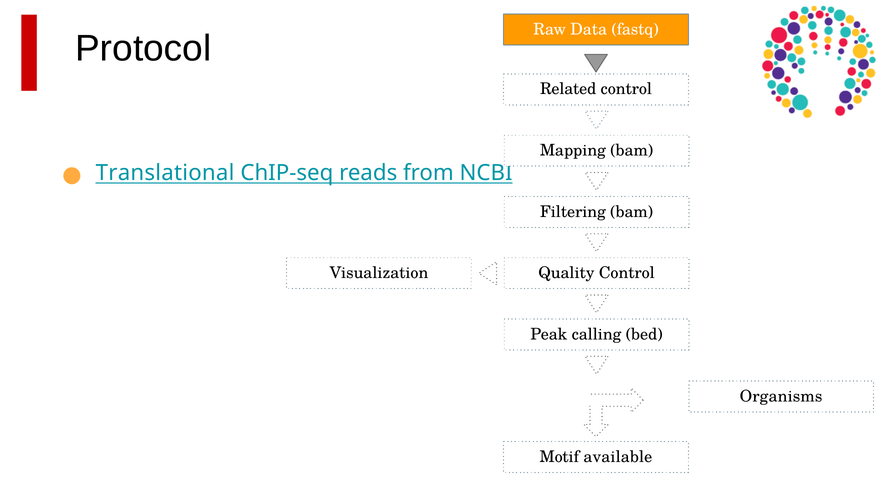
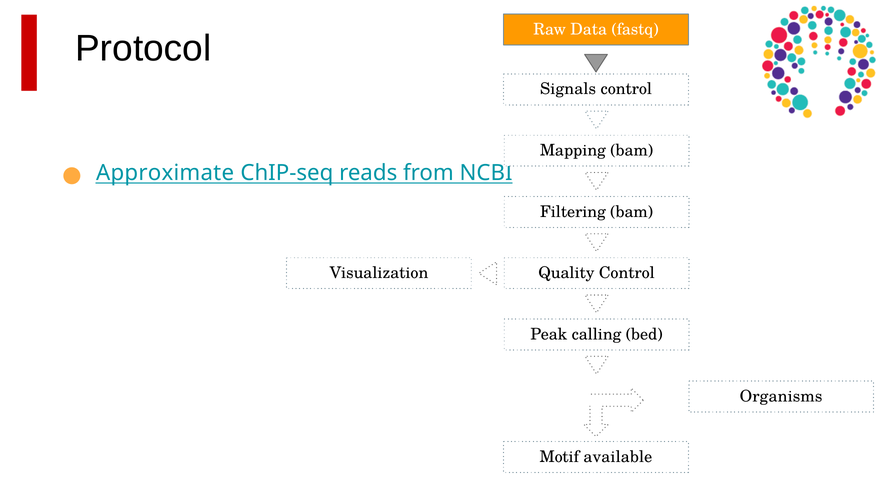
Related: Related -> Signals
Translational: Translational -> Approximate
